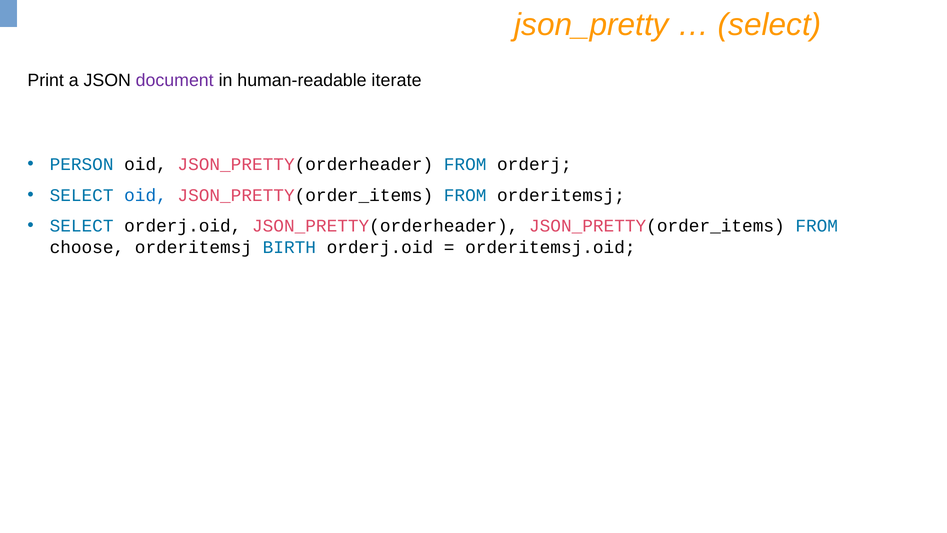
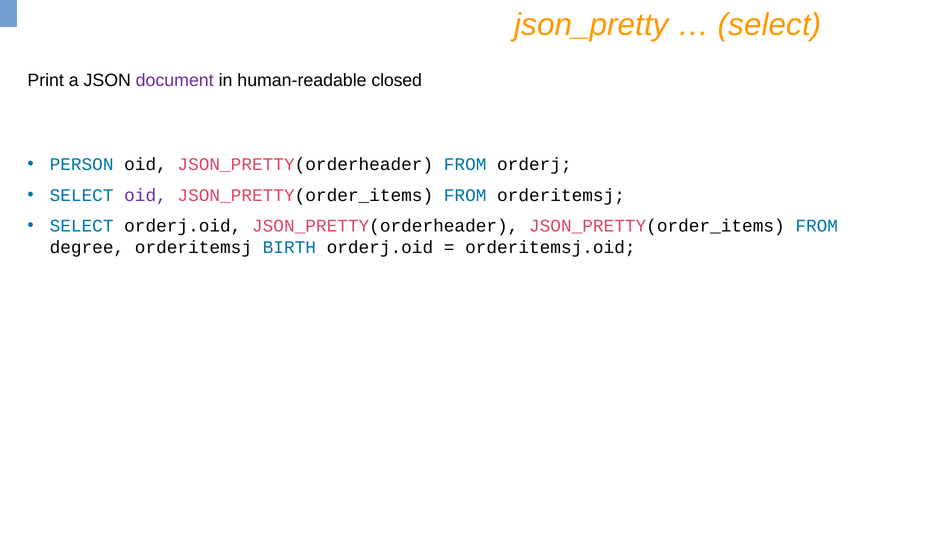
iterate: iterate -> closed
oid at (146, 195) colour: blue -> purple
choose: choose -> degree
